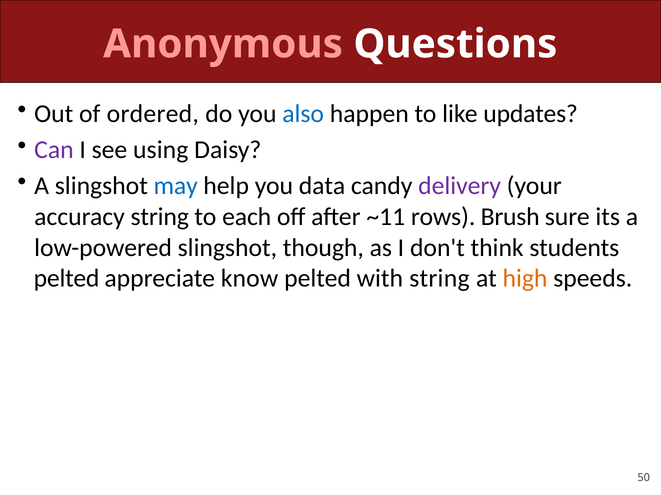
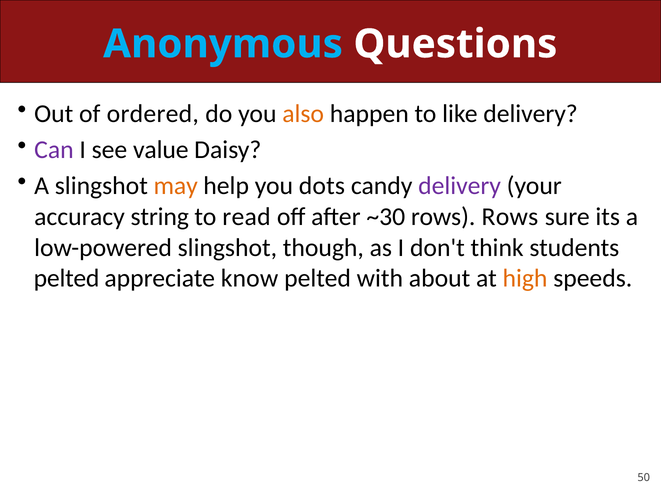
Anonymous colour: pink -> light blue
also colour: blue -> orange
like updates: updates -> delivery
using: using -> value
may colour: blue -> orange
data: data -> dots
each: each -> read
~11: ~11 -> ~30
rows Brush: Brush -> Rows
with string: string -> about
